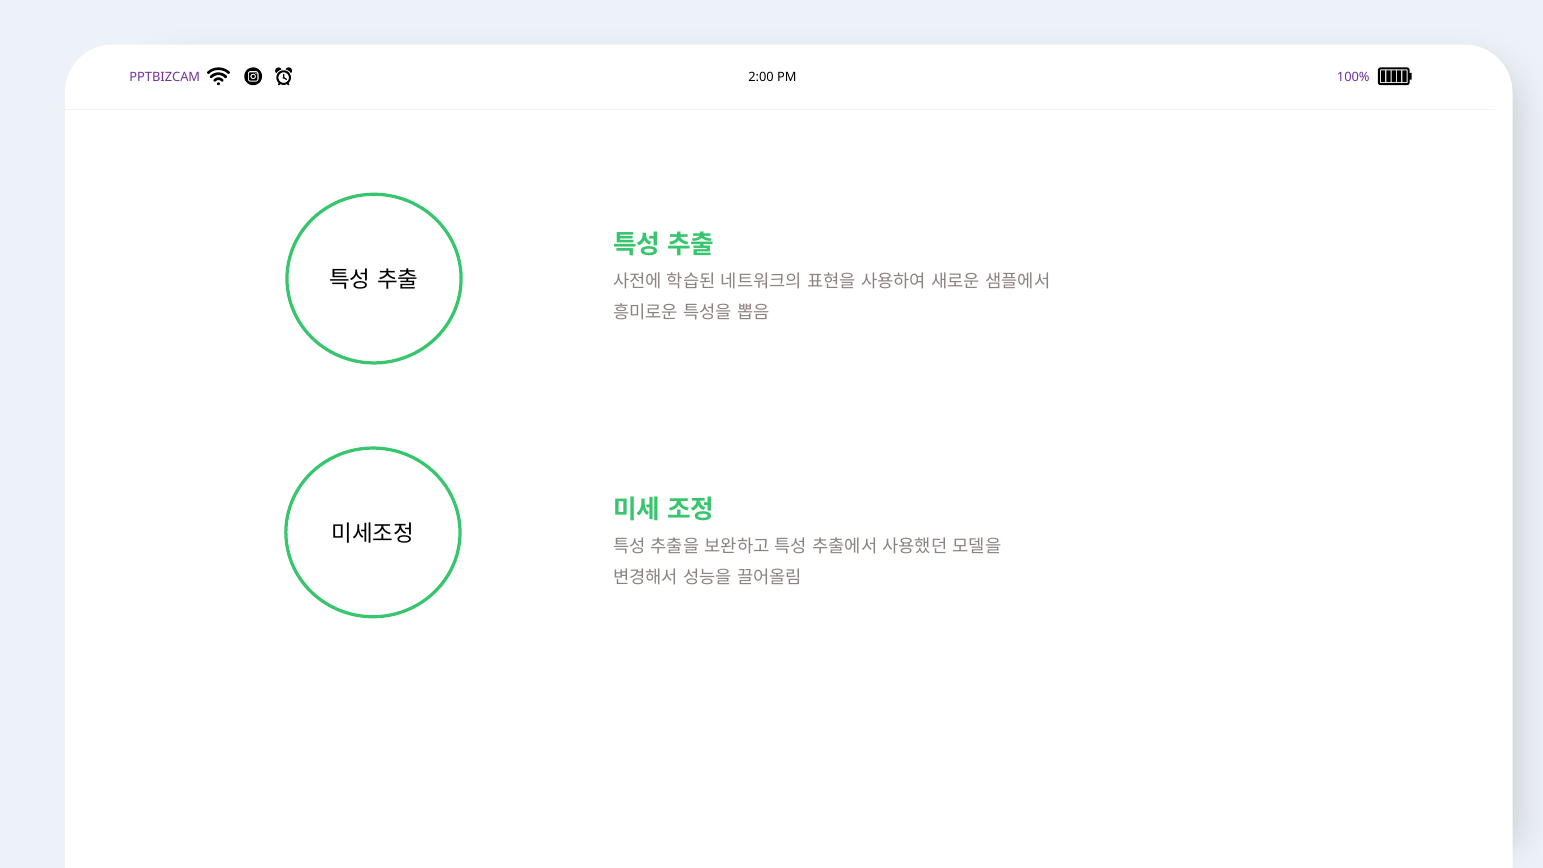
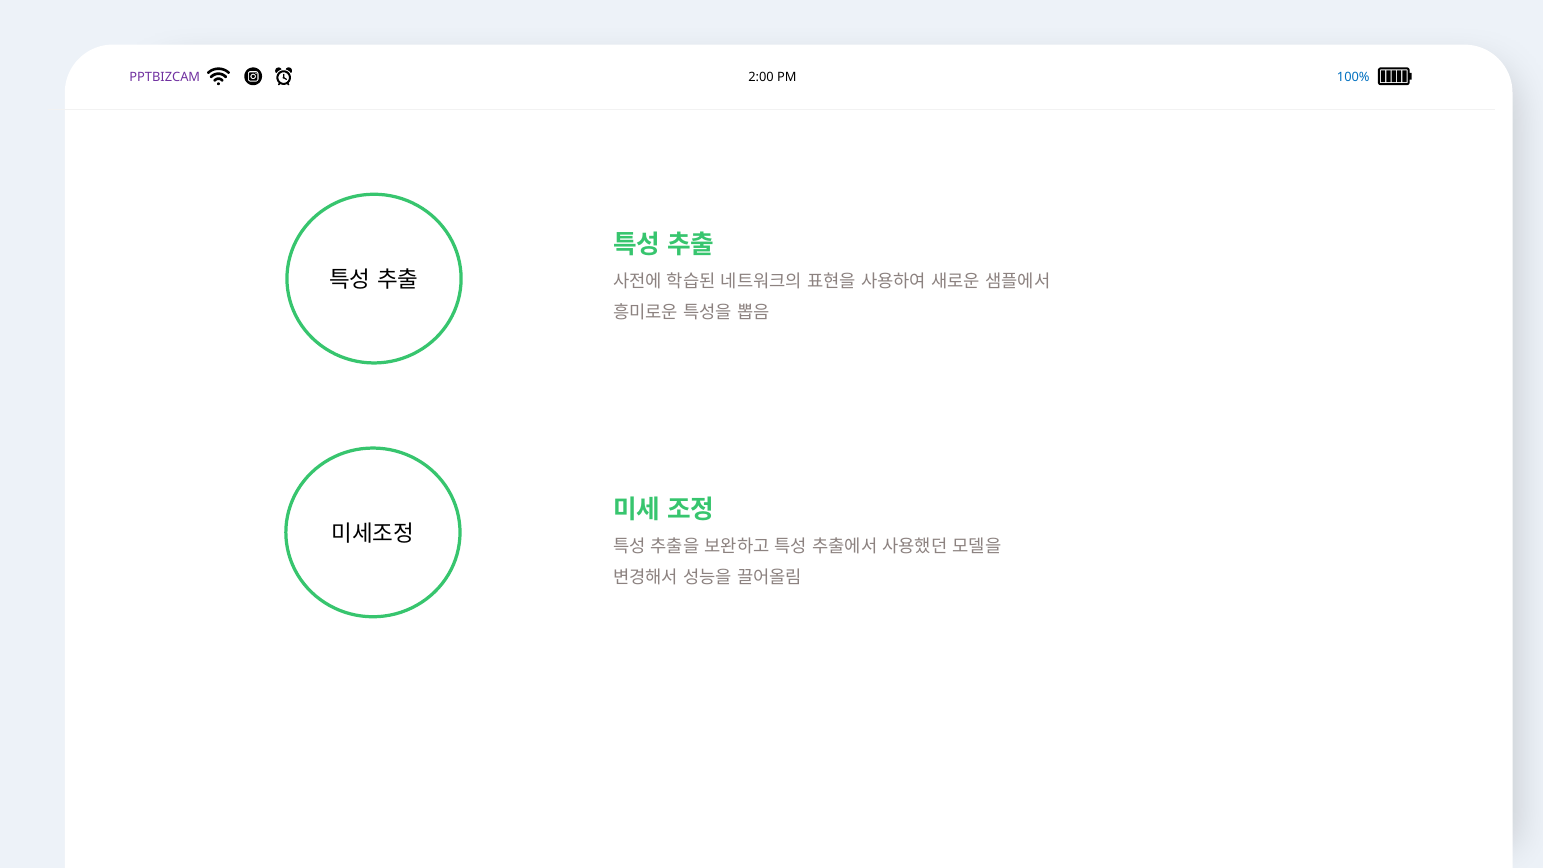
100% colour: purple -> blue
